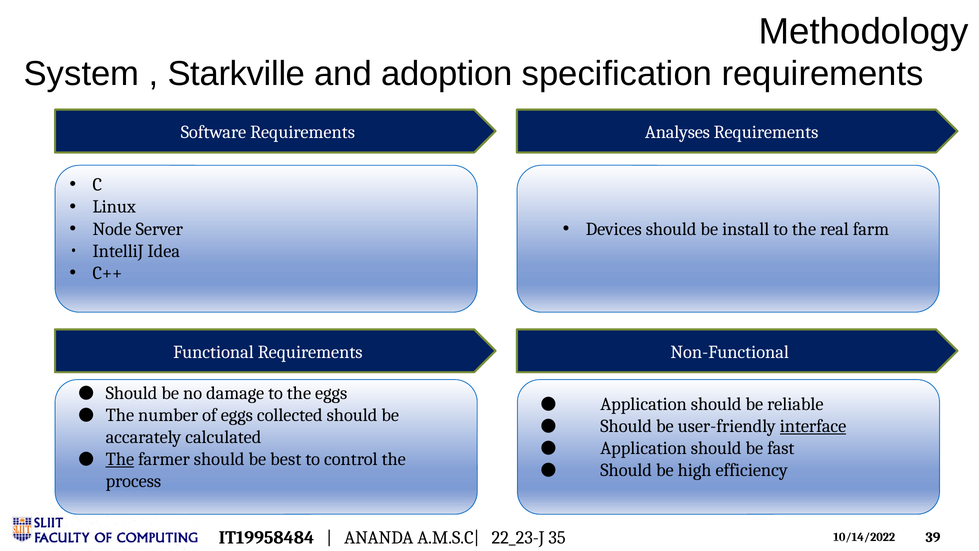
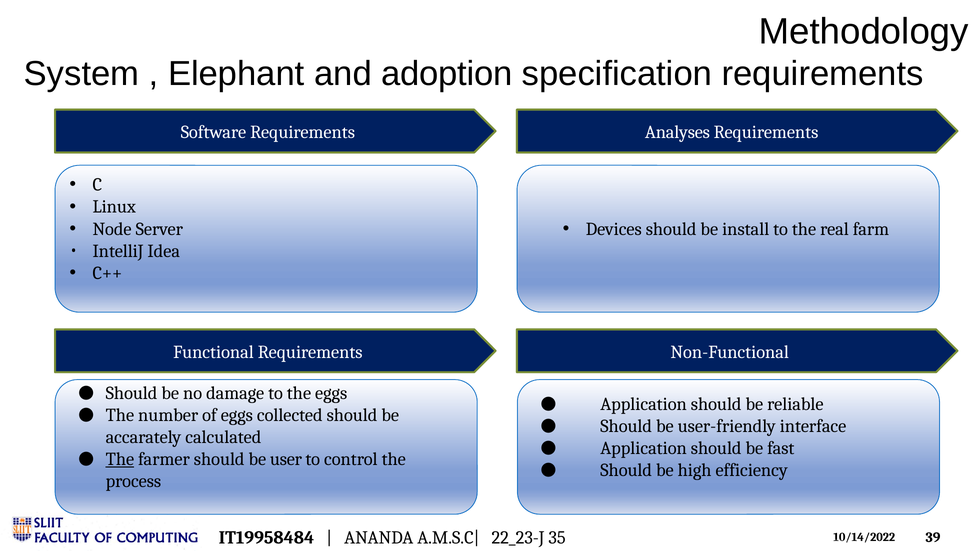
Starkville: Starkville -> Elephant
interface underline: present -> none
best: best -> user
